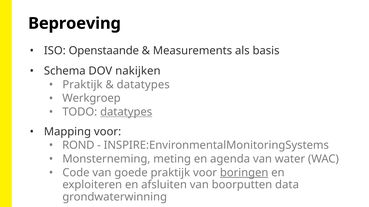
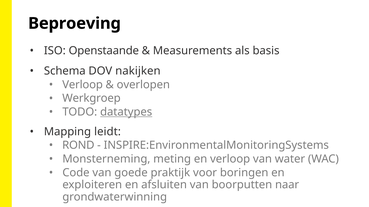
Praktijk at (82, 85): Praktijk -> Verloop
datatypes at (143, 85): datatypes -> overlopen
Mapping voor: voor -> leidt
en agenda: agenda -> verloop
boringen underline: present -> none
data: data -> naar
